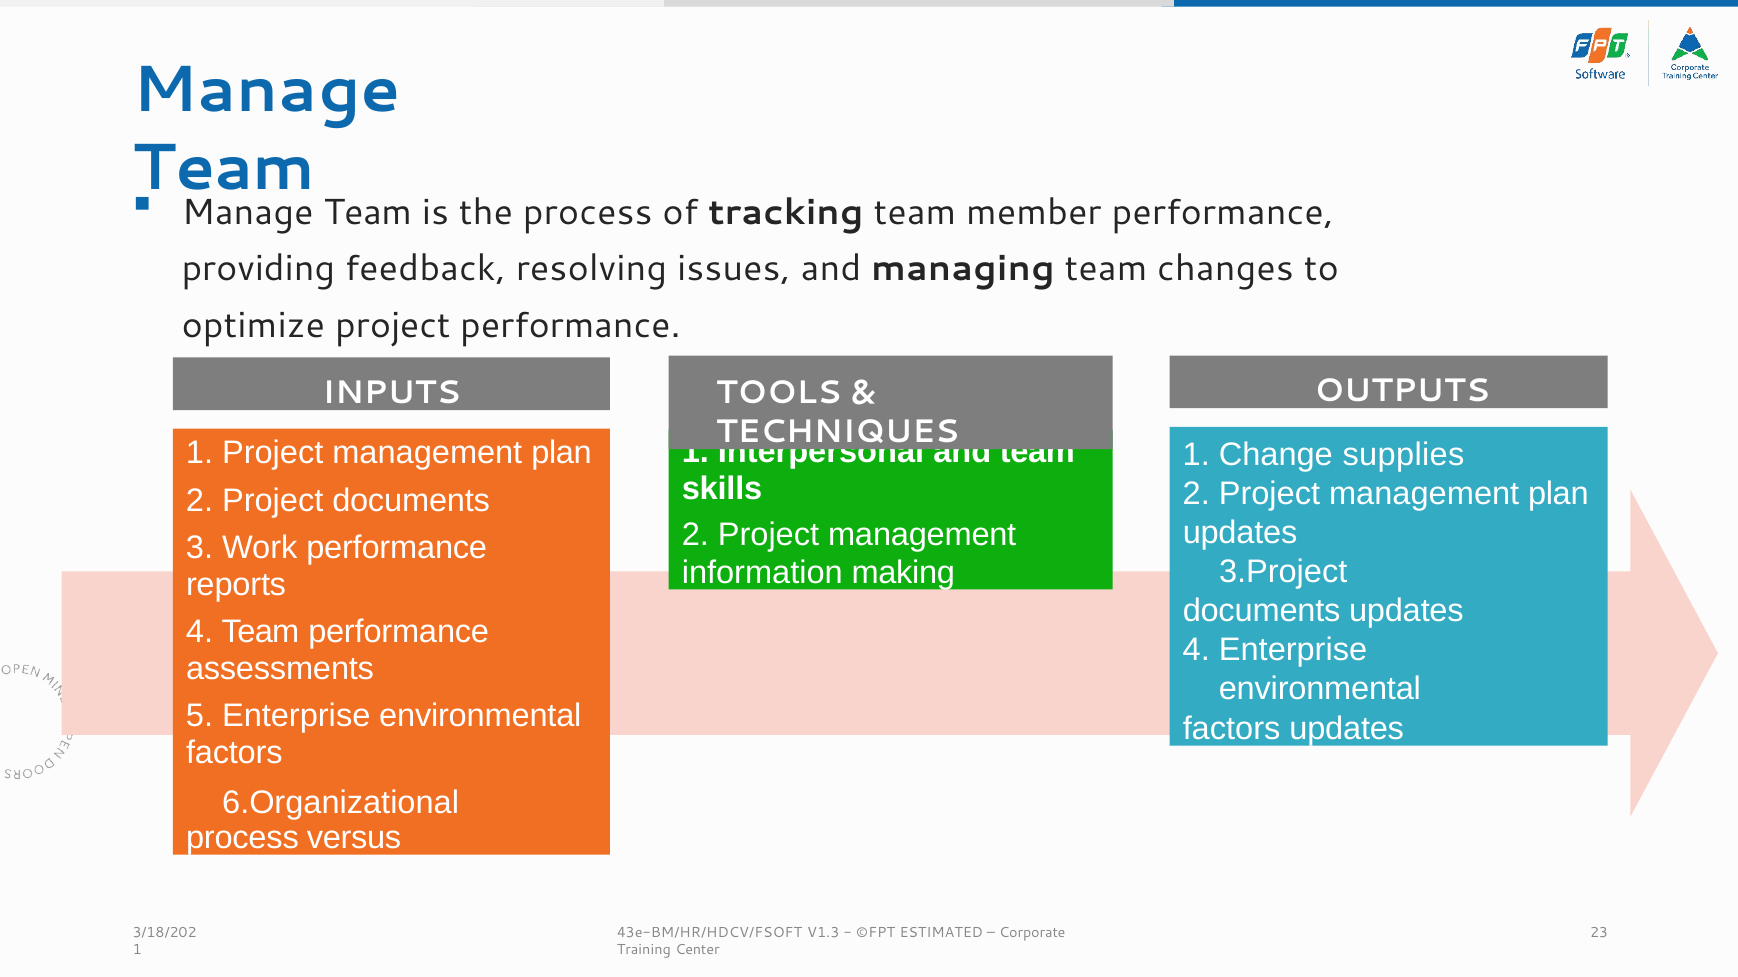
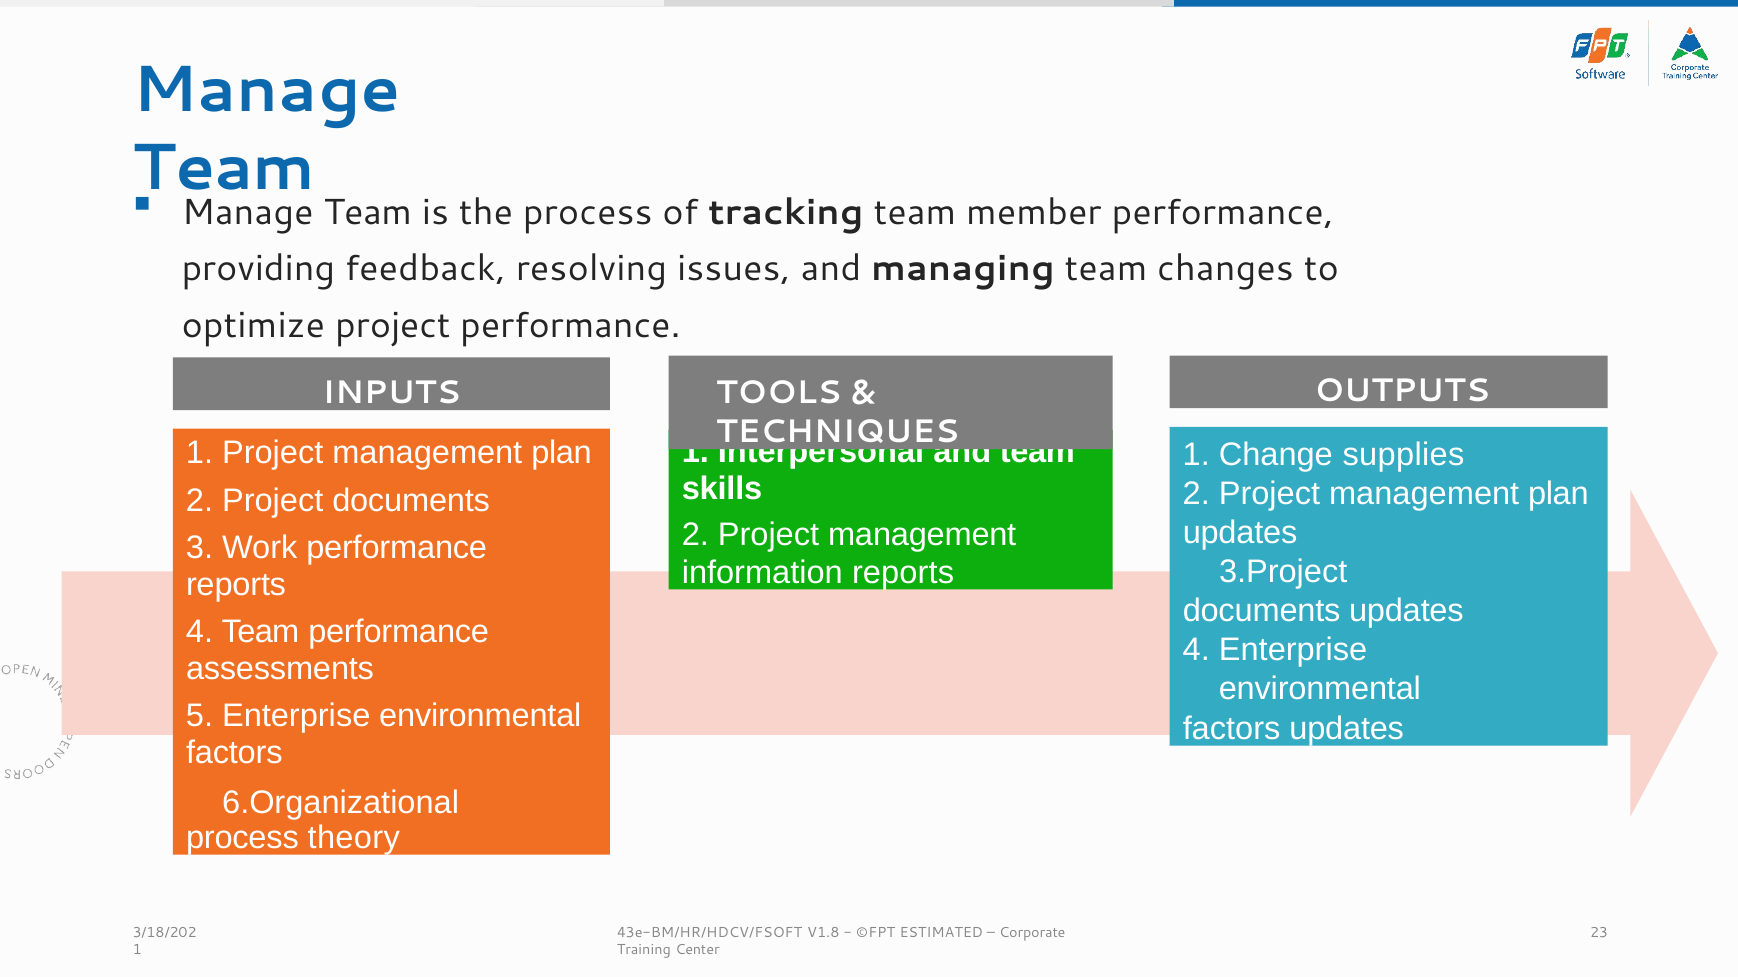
information making: making -> reports
versus: versus -> theory
V1.3: V1.3 -> V1.8
